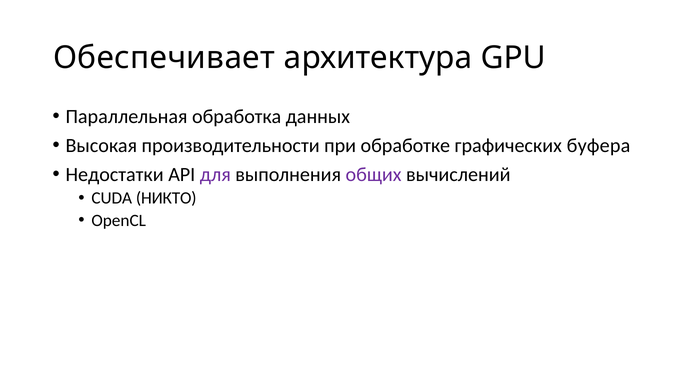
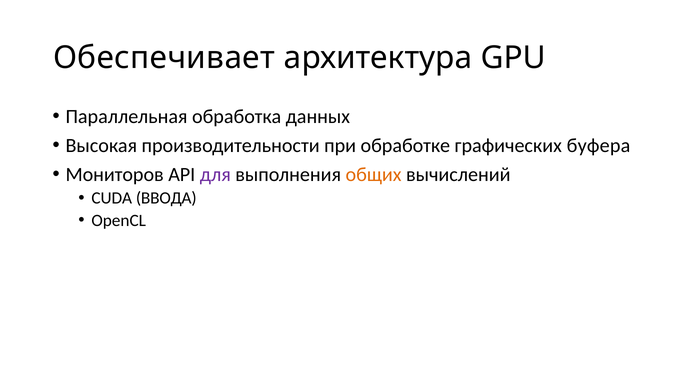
Недостатки: Недостатки -> Мониторов
общих colour: purple -> orange
НИКТО: НИКТО -> ВВОДА
